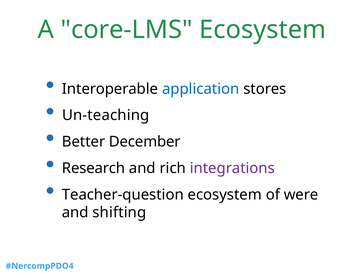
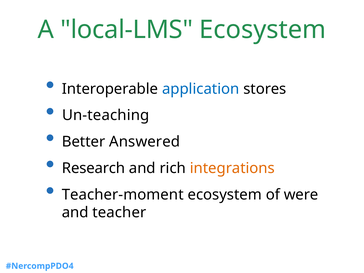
core-LMS: core-LMS -> local-LMS
December: December -> Answered
integrations colour: purple -> orange
Teacher-question: Teacher-question -> Teacher-moment
shifting: shifting -> teacher
